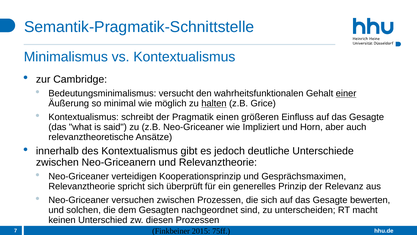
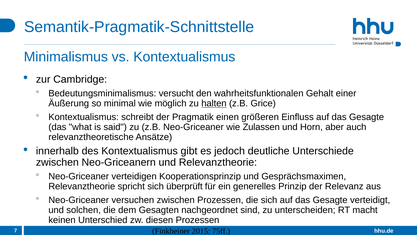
einer underline: present -> none
Impliziert: Impliziert -> Zulassen
bewerten: bewerten -> verteidigt
